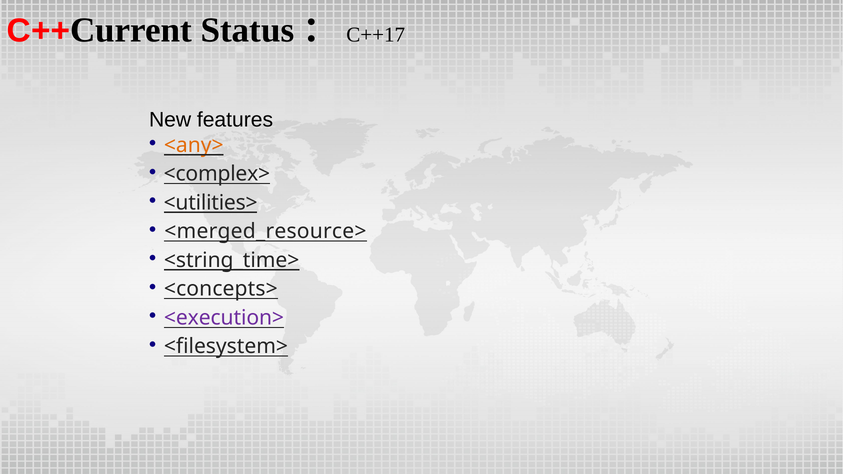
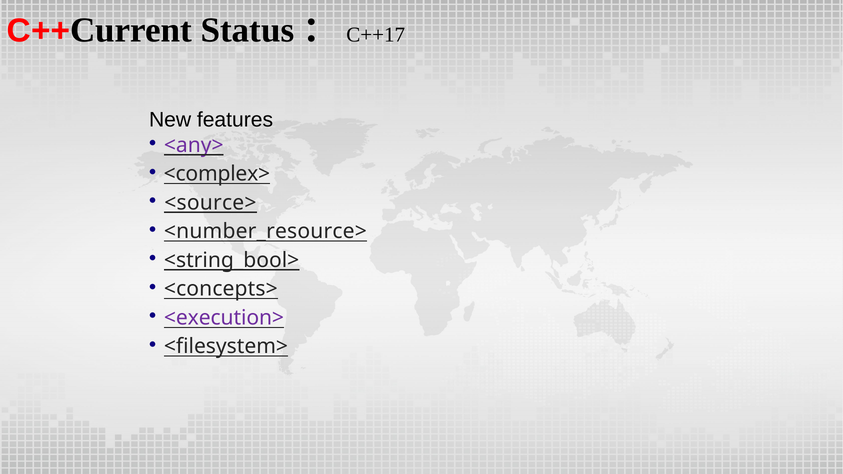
<any> colour: orange -> purple
<utilities>: <utilities> -> <source>
<merged_resource>: <merged_resource> -> <number_resource>
<string_time>: <string_time> -> <string_bool>
